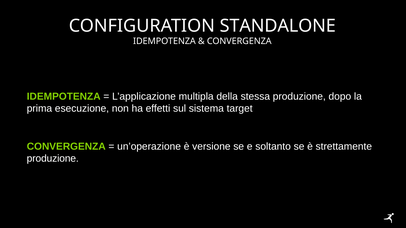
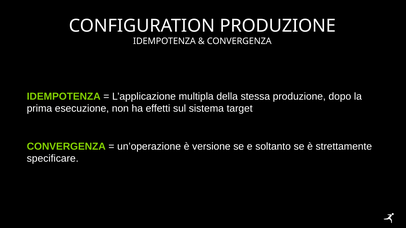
CONFIGURATION STANDALONE: STANDALONE -> PRODUZIONE
produzione at (53, 159): produzione -> specificare
